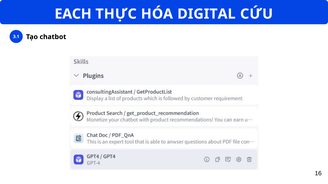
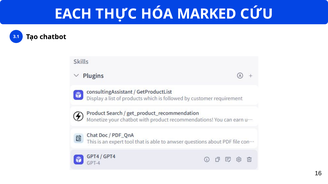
DIGITAL: DIGITAL -> MARKED
